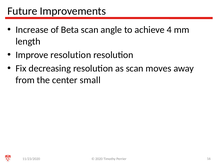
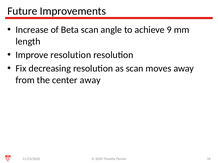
4: 4 -> 9
center small: small -> away
